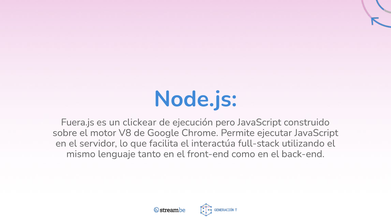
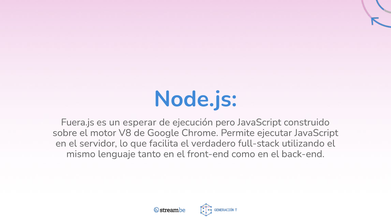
clickear: clickear -> esperar
interactúa: interactúa -> verdadero
